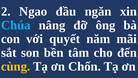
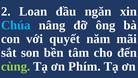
Ngao: Ngao -> Loan
cùng colour: yellow -> light green
Chốn: Chốn -> Phím
